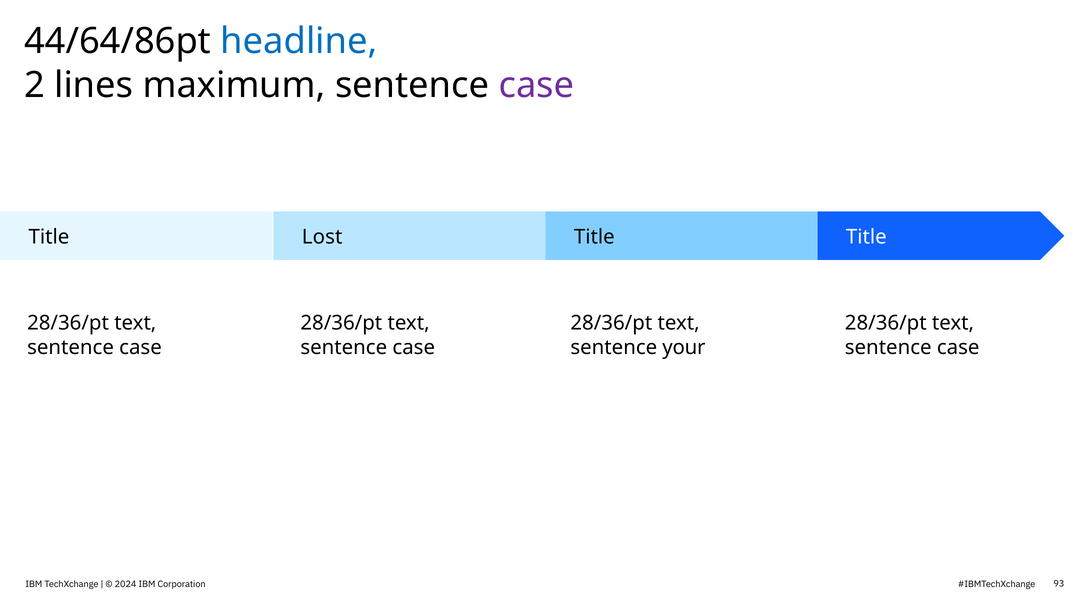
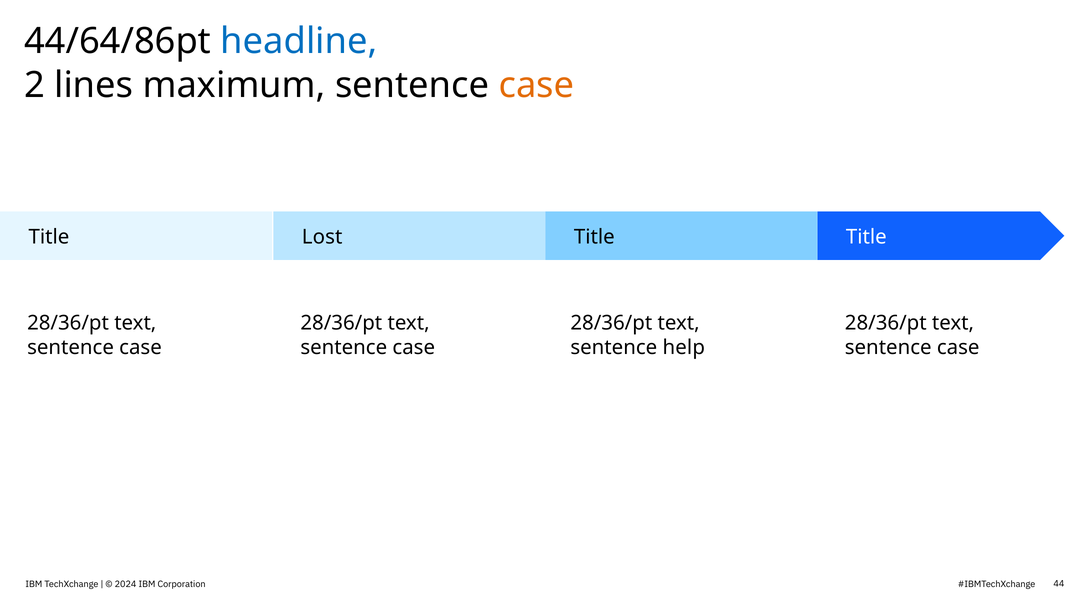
case at (536, 85) colour: purple -> orange
your: your -> help
93: 93 -> 44
